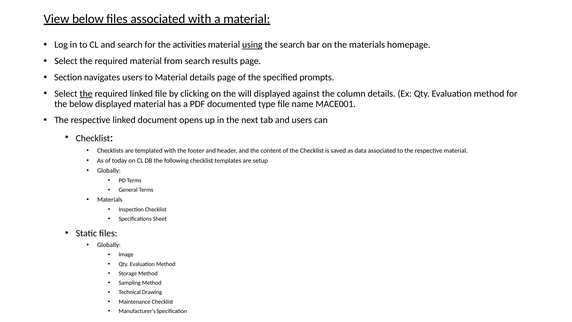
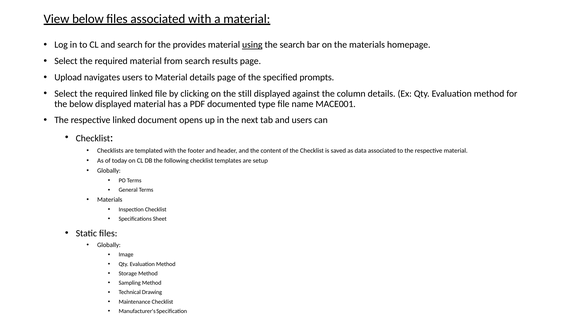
activities: activities -> provides
Section: Section -> Upload
the at (86, 93) underline: present -> none
will: will -> still
